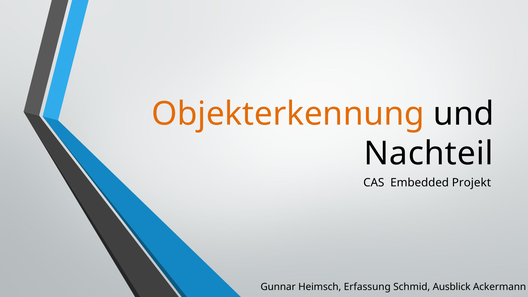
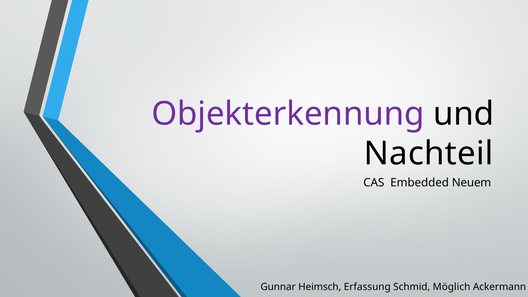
Objekterkennung colour: orange -> purple
Projekt: Projekt -> Neuem
Ausblick: Ausblick -> Möglich
